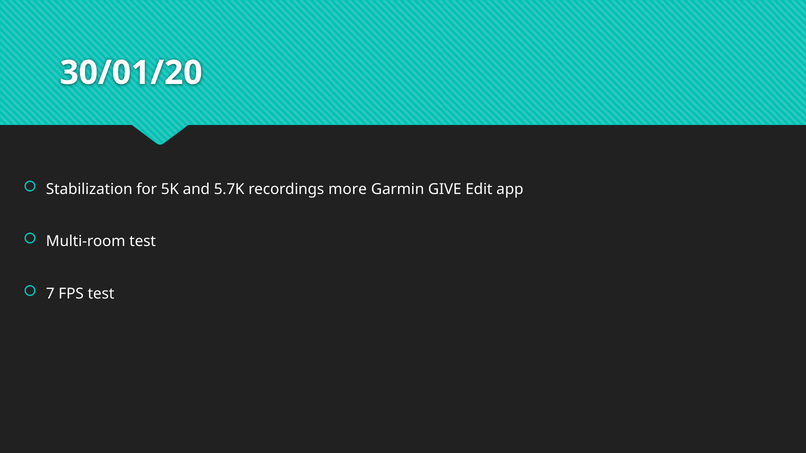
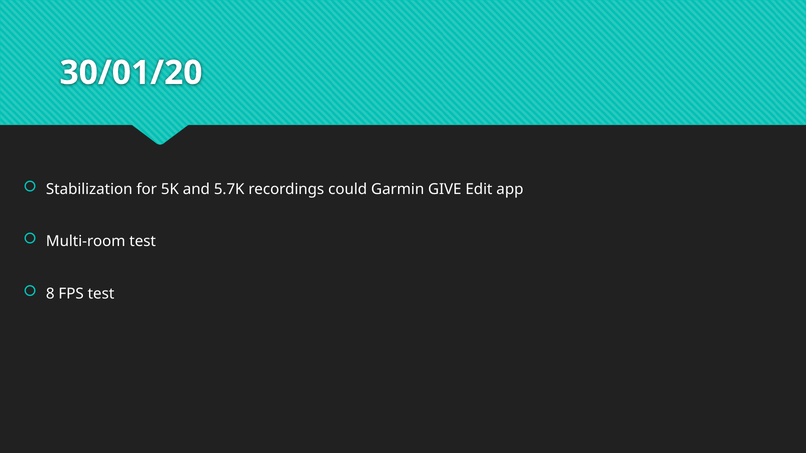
more: more -> could
7: 7 -> 8
